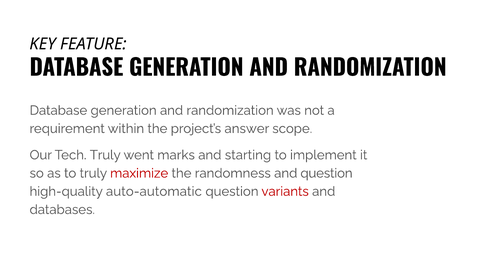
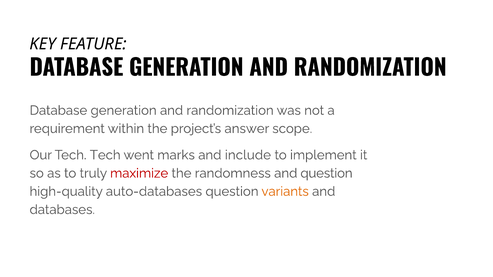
Tech Truly: Truly -> Tech
starting: starting -> include
auto-automatic: auto-automatic -> auto-databases
variants colour: red -> orange
